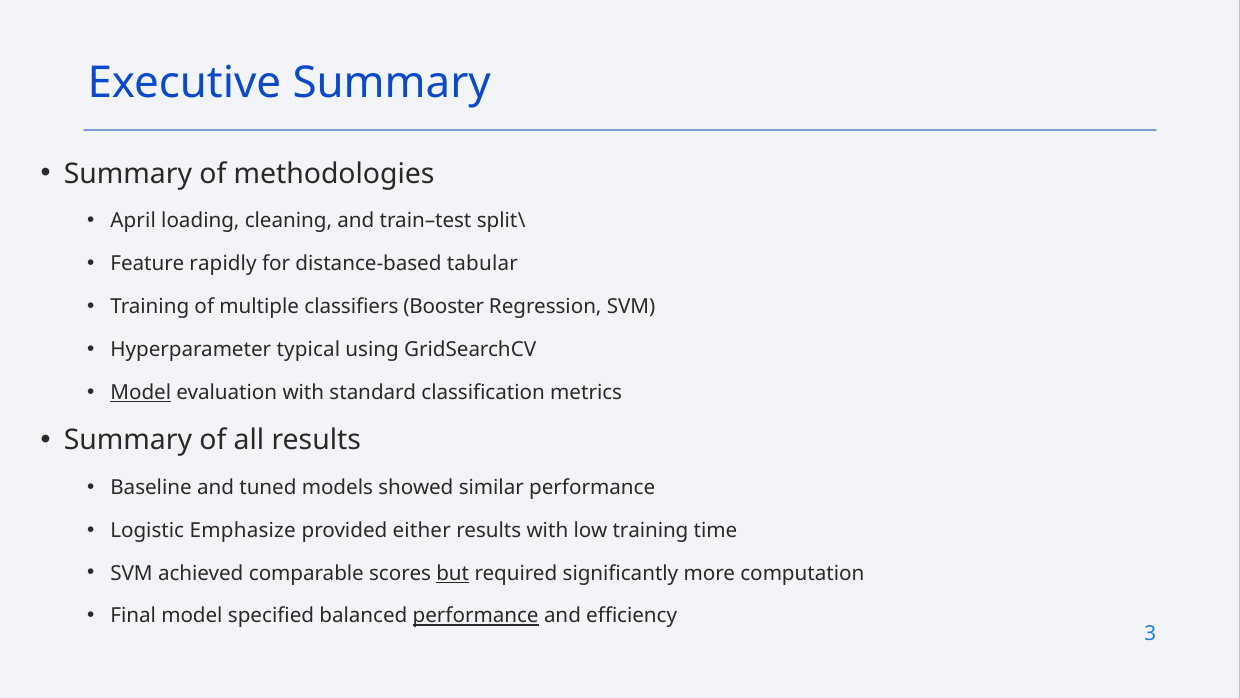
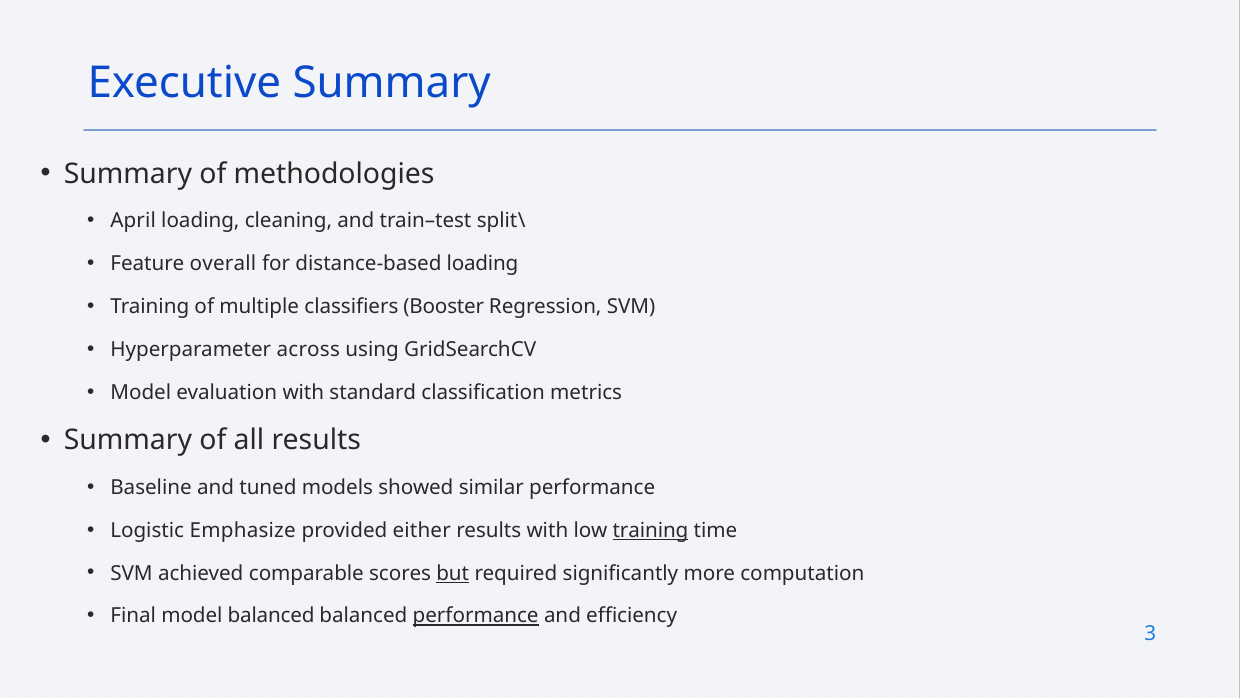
rapidly: rapidly -> overall
distance-based tabular: tabular -> loading
typical: typical -> across
Model at (141, 392) underline: present -> none
training at (650, 530) underline: none -> present
model specified: specified -> balanced
